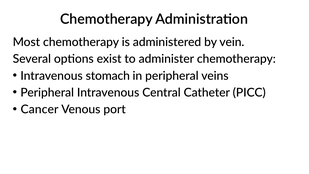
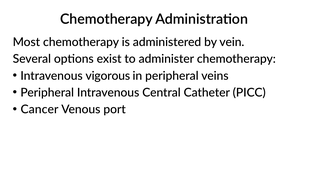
stomach: stomach -> vigorous
